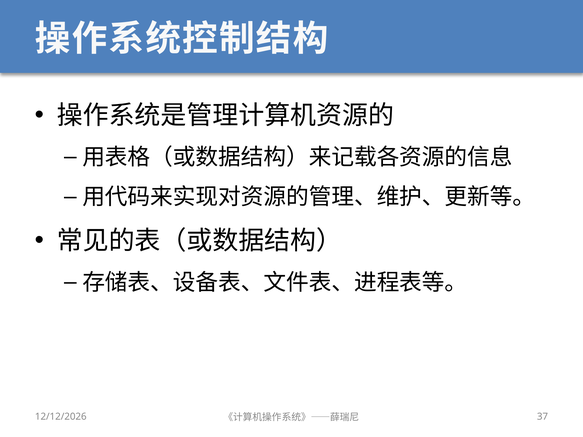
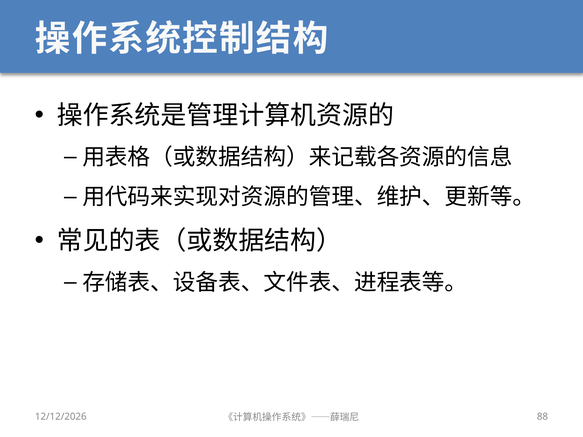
37: 37 -> 88
